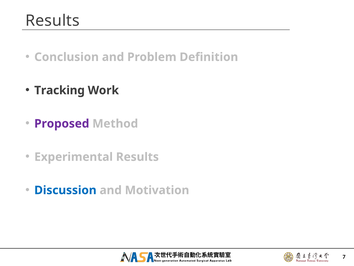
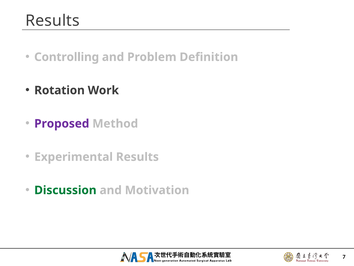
Conclusion: Conclusion -> Controlling
Tracking: Tracking -> Rotation
Discussion colour: blue -> green
